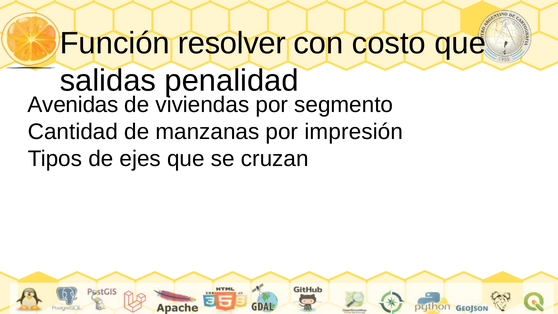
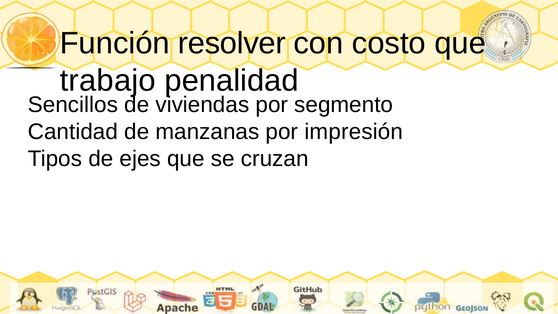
salidas: salidas -> trabajo
Avenidas: Avenidas -> Sencillos
